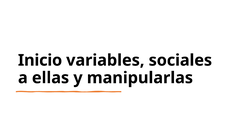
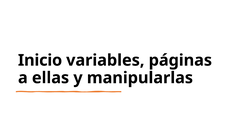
sociales: sociales -> páginas
